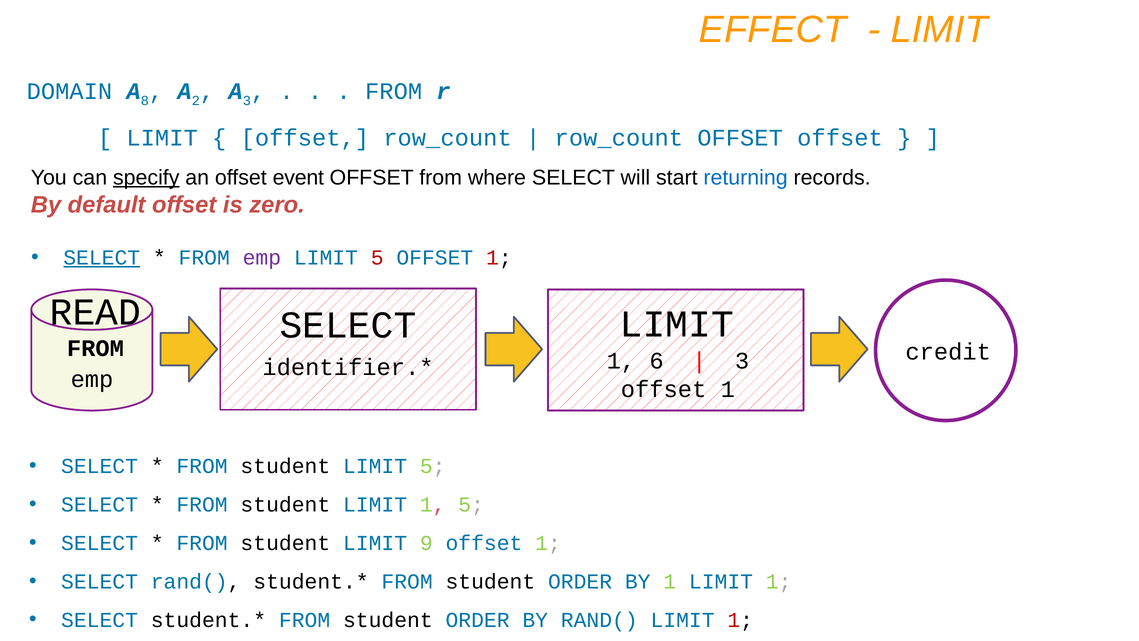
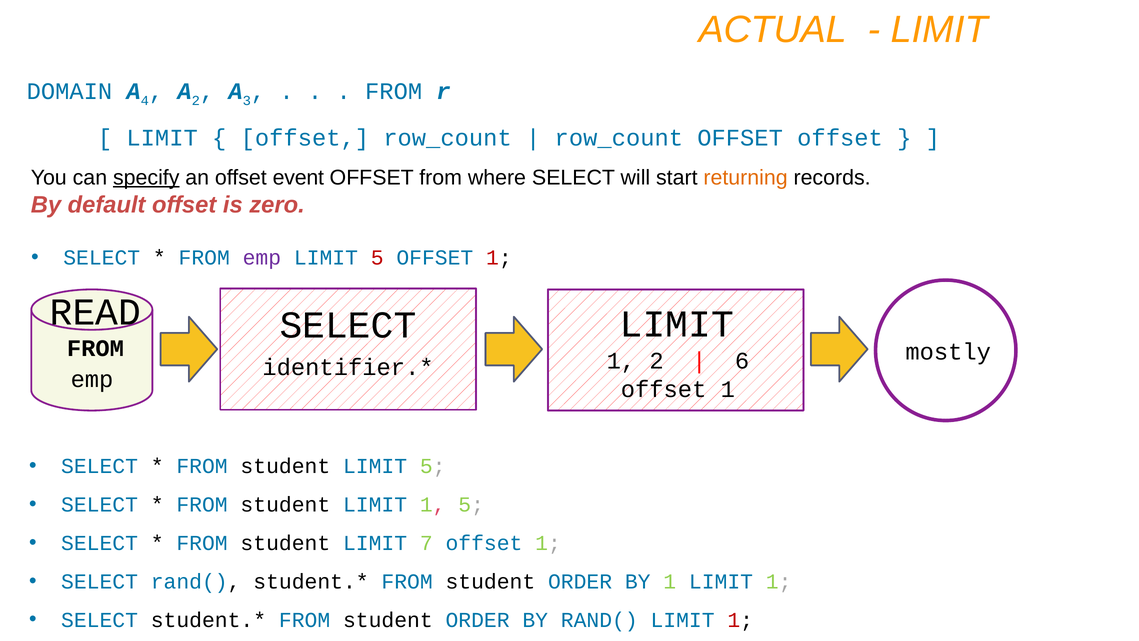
EFFECT: EFFECT -> ACTUAL
8: 8 -> 4
returning colour: blue -> orange
SELECT at (102, 257) underline: present -> none
credit: credit -> mostly
1 6: 6 -> 2
3 at (742, 361): 3 -> 6
9: 9 -> 7
